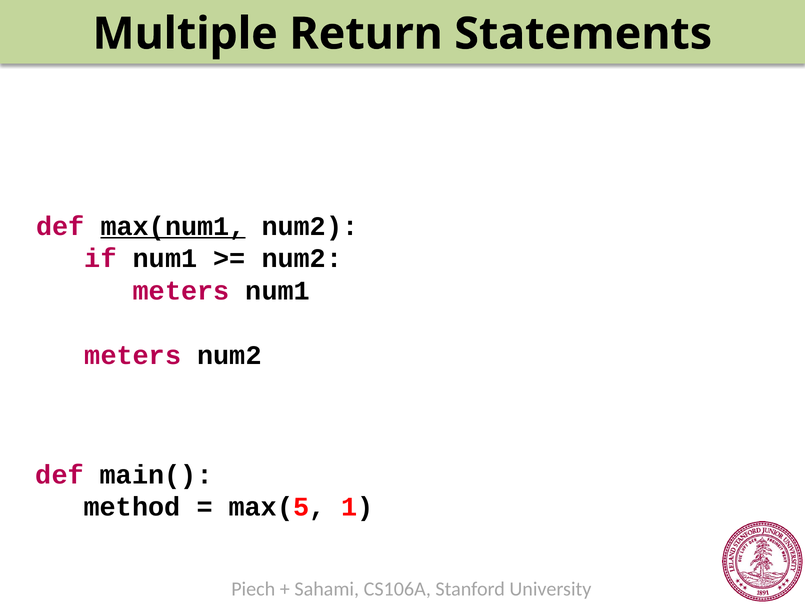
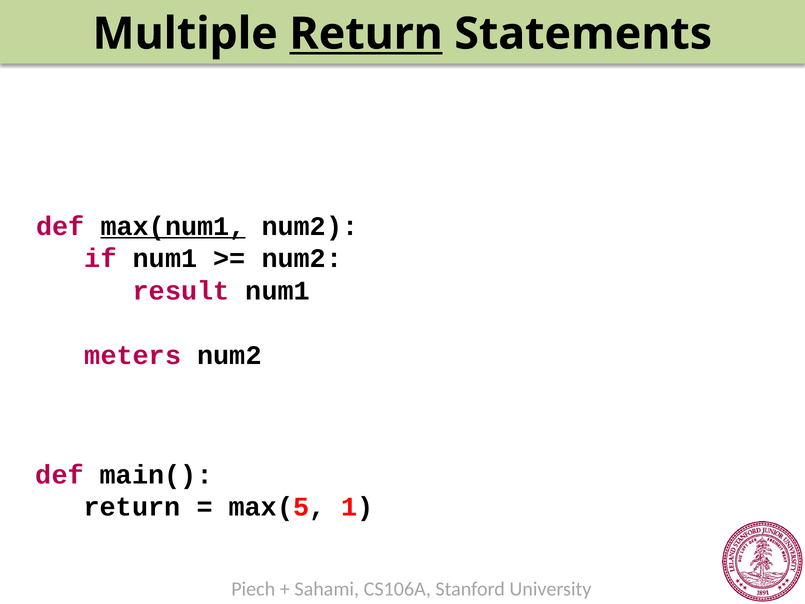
Return at (366, 34) underline: none -> present
meters at (181, 291): meters -> result
method at (132, 507): method -> return
